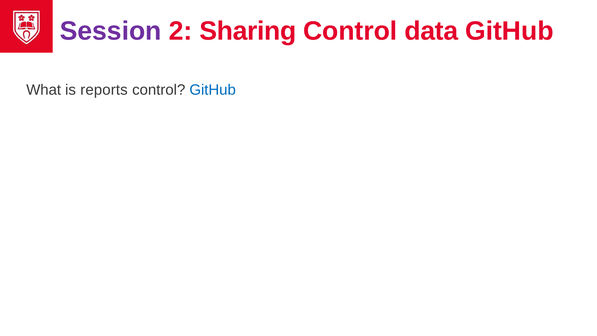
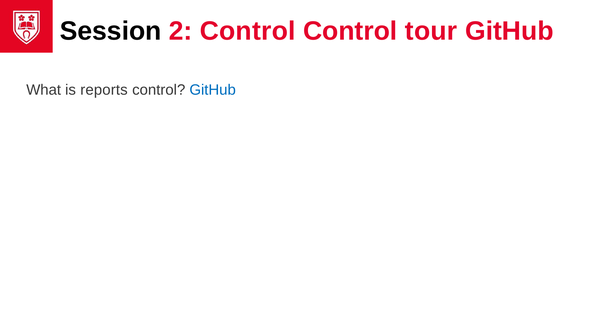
Session colour: purple -> black
2 Sharing: Sharing -> Control
data: data -> tour
